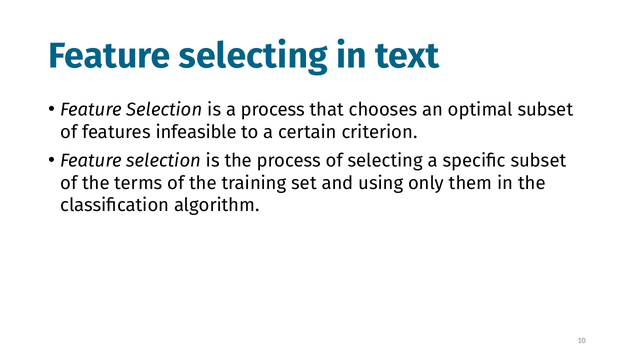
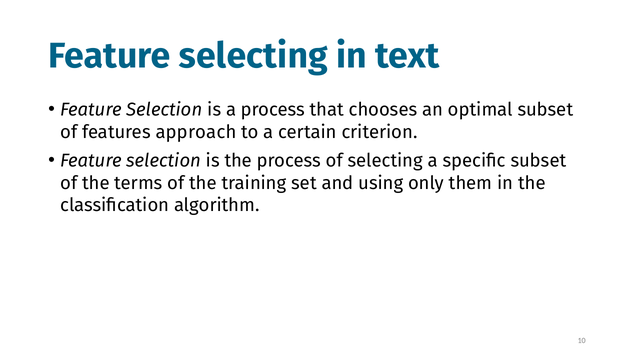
infeasible: infeasible -> approach
